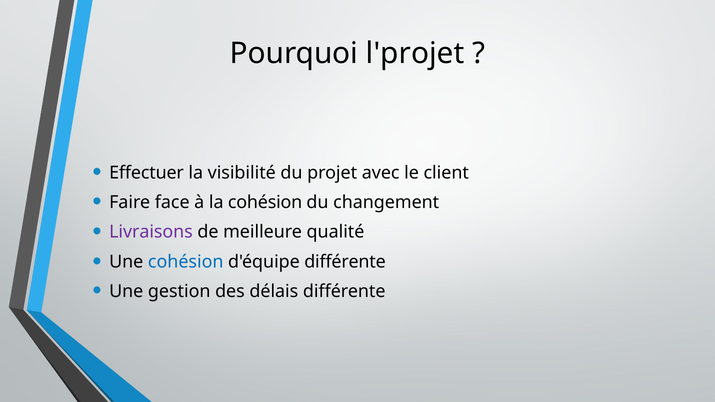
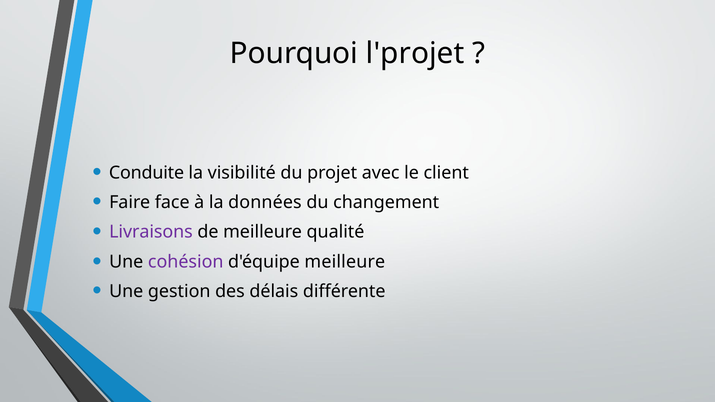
Effectuer: Effectuer -> Conduite
la cohésion: cohésion -> données
cohésion at (186, 262) colour: blue -> purple
d'équipe différente: différente -> meilleure
